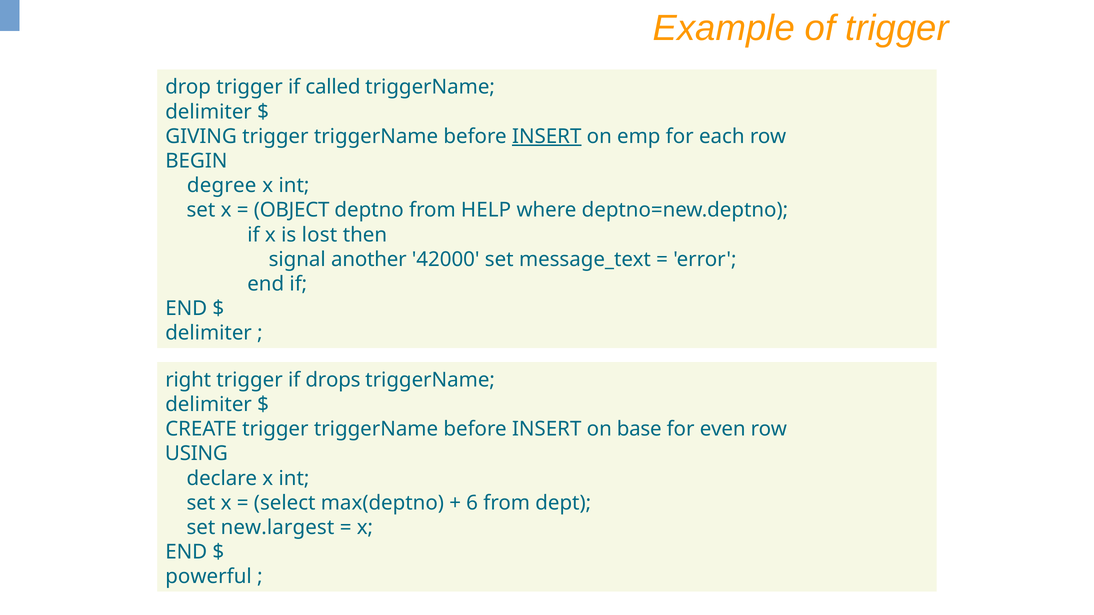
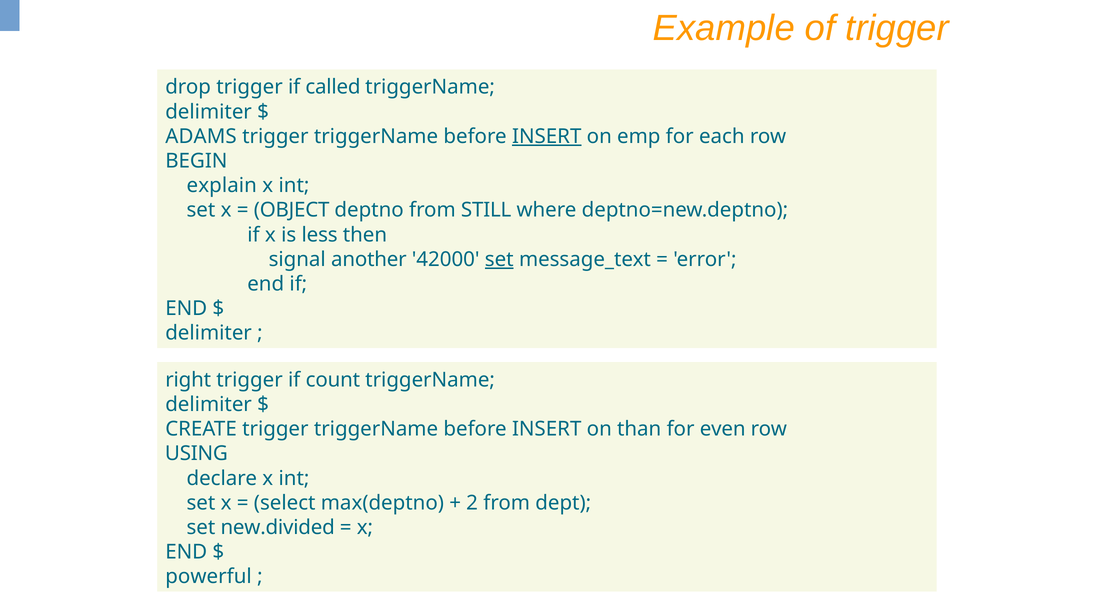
GIVING: GIVING -> ADAMS
degree: degree -> explain
HELP: HELP -> STILL
lost: lost -> less
set at (499, 260) underline: none -> present
drops: drops -> count
base: base -> than
6: 6 -> 2
new.largest: new.largest -> new.divided
